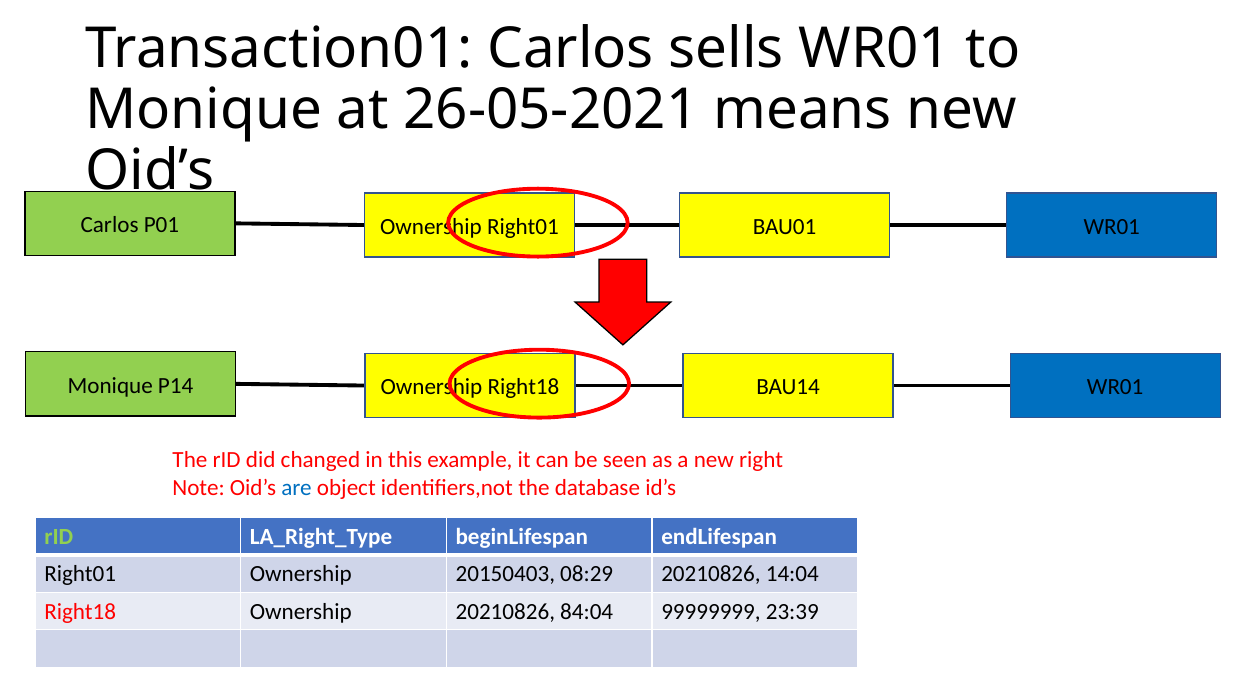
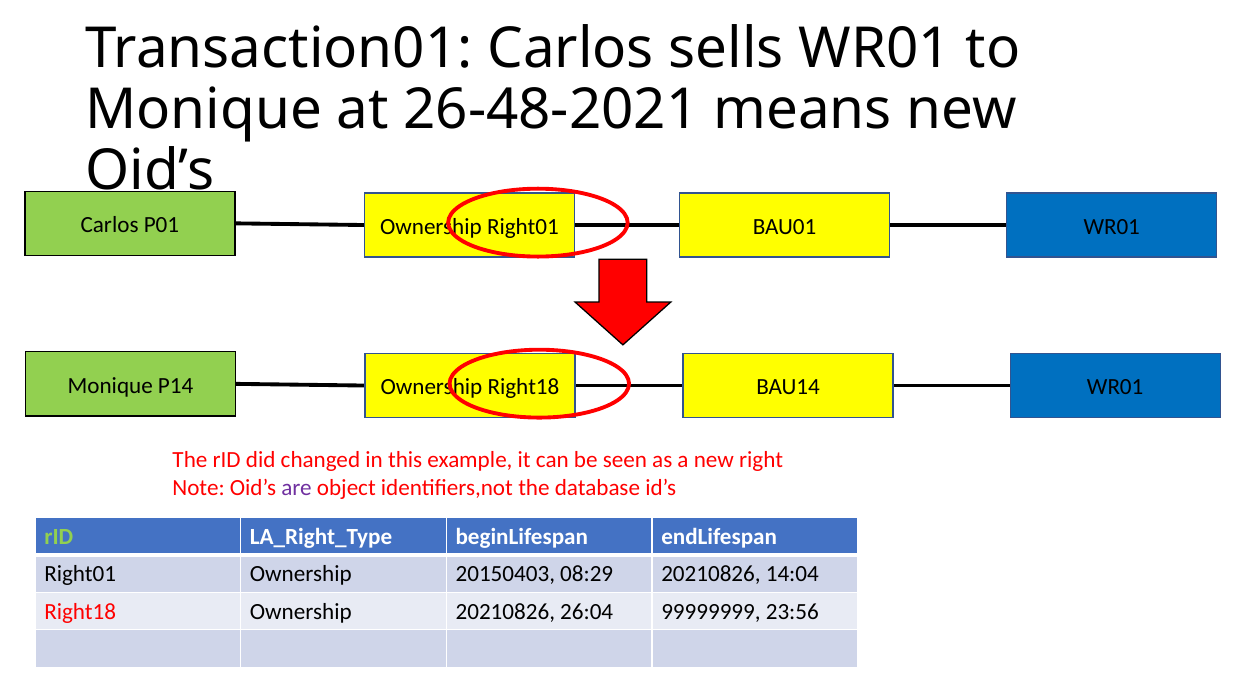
26-05-2021: 26-05-2021 -> 26-48-2021
are colour: blue -> purple
84:04: 84:04 -> 26:04
23:39: 23:39 -> 23:56
